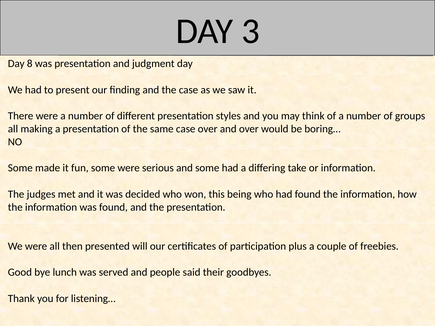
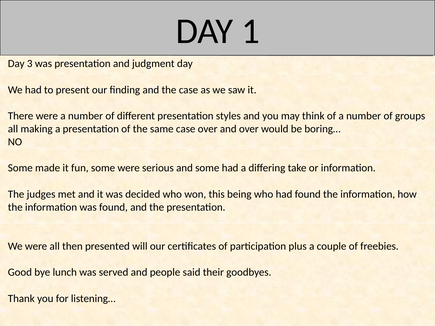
3: 3 -> 1
8: 8 -> 3
